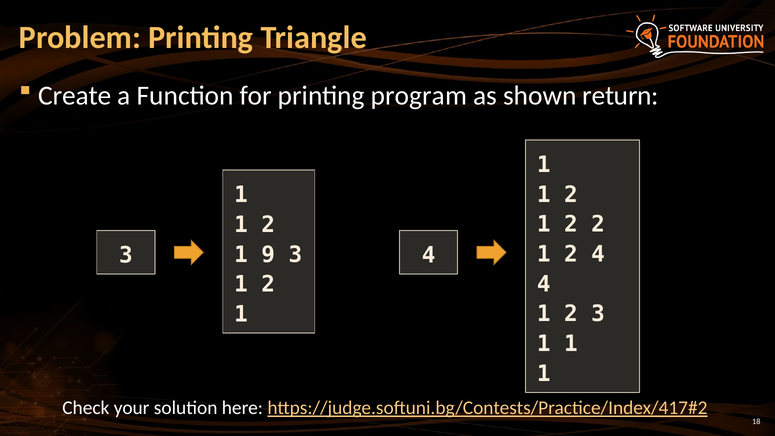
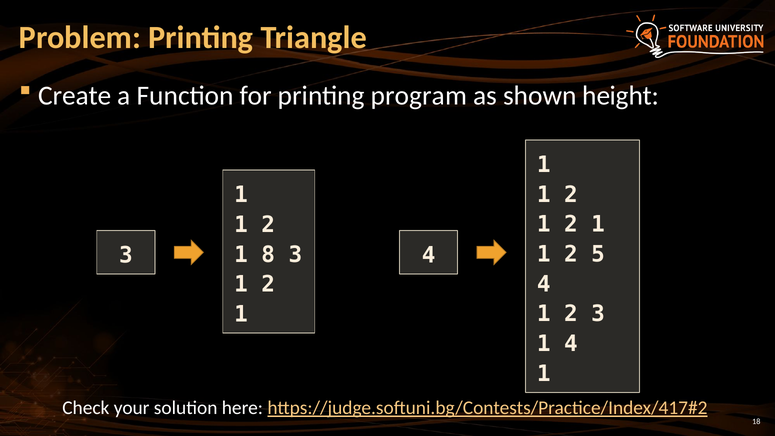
return: return -> height
2 at (598, 224): 2 -> 1
2 4: 4 -> 5
9: 9 -> 8
1 at (571, 344): 1 -> 4
